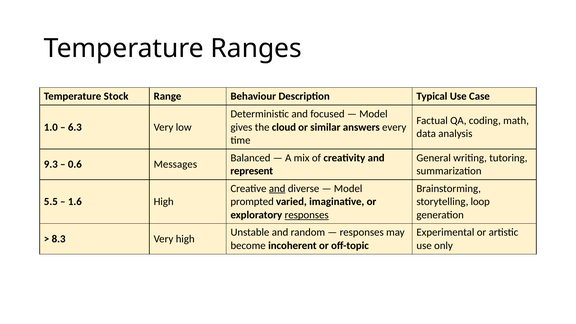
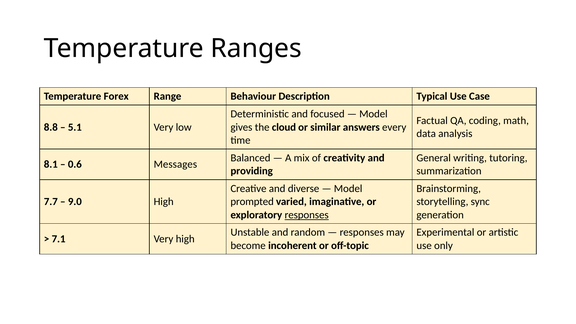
Stock: Stock -> Forex
1.0: 1.0 -> 8.8
6.3: 6.3 -> 5.1
9.3: 9.3 -> 8.1
represent: represent -> providing
and at (277, 189) underline: present -> none
5.5: 5.5 -> 7.7
1.6: 1.6 -> 9.0
loop: loop -> sync
8.3: 8.3 -> 7.1
